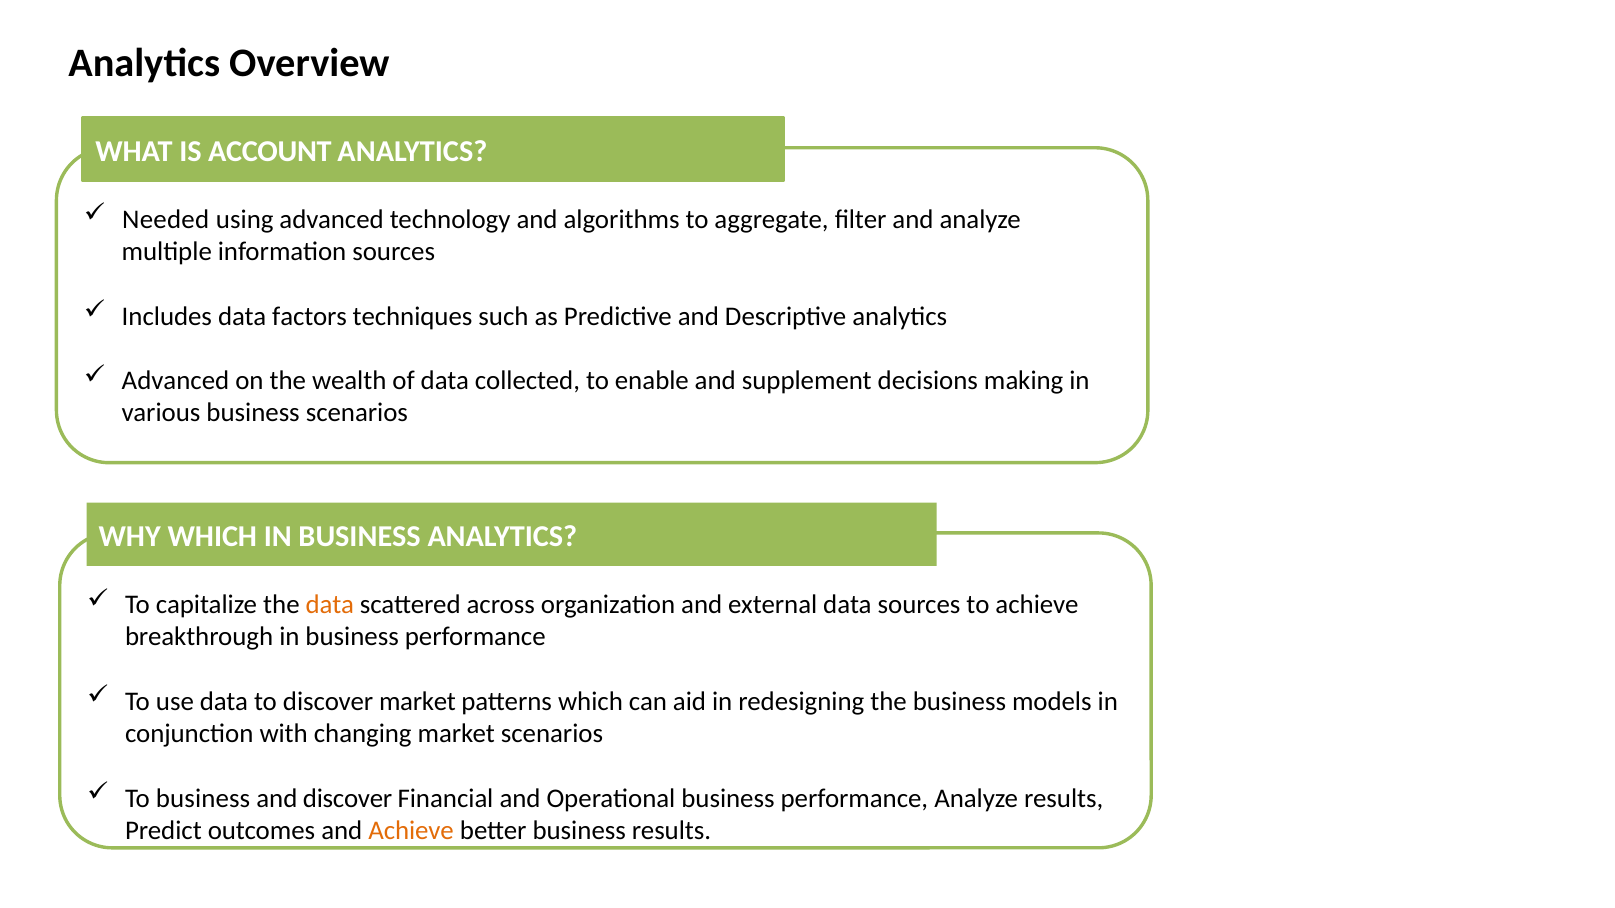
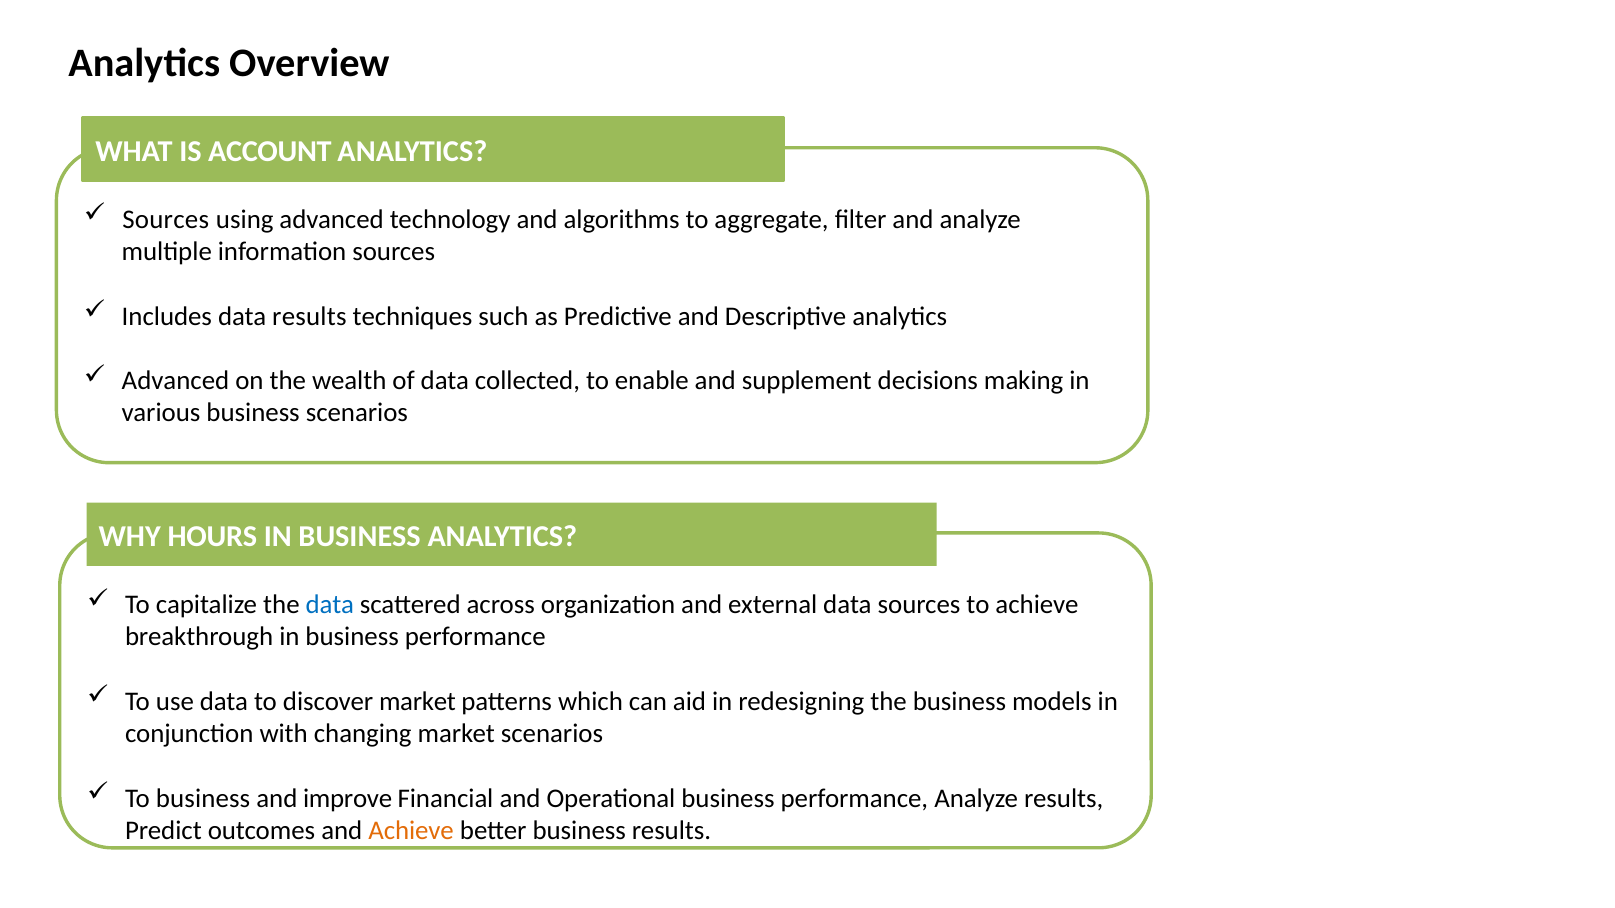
Needed at (166, 220): Needed -> Sources
data factors: factors -> results
WHY WHICH: WHICH -> HOURS
data at (330, 605) colour: orange -> blue
and discover: discover -> improve
